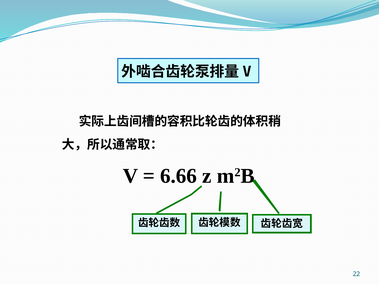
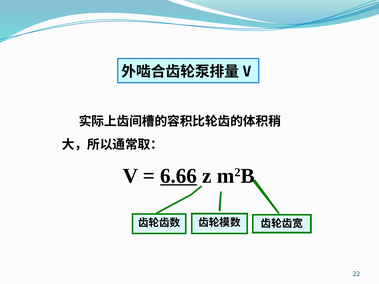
6.66 underline: none -> present
